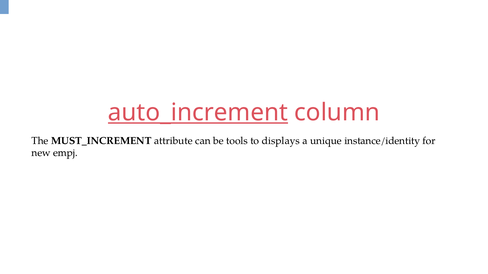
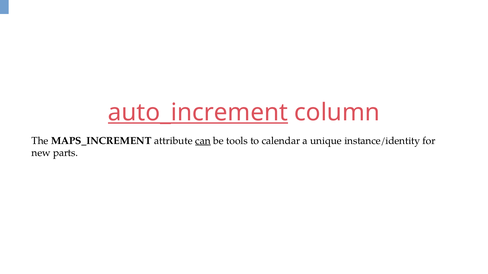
MUST_INCREMENT: MUST_INCREMENT -> MAPS_INCREMENT
can underline: none -> present
displays: displays -> calendar
empj: empj -> parts
